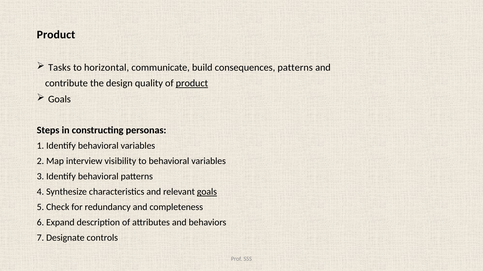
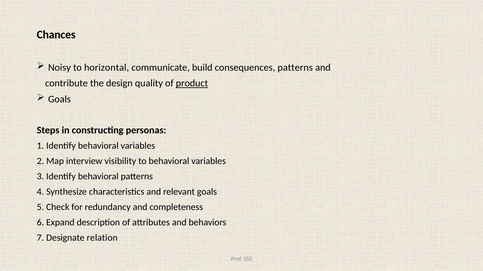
Product at (56, 35): Product -> Chances
Tasks: Tasks -> Noisy
goals at (207, 192) underline: present -> none
controls: controls -> relation
